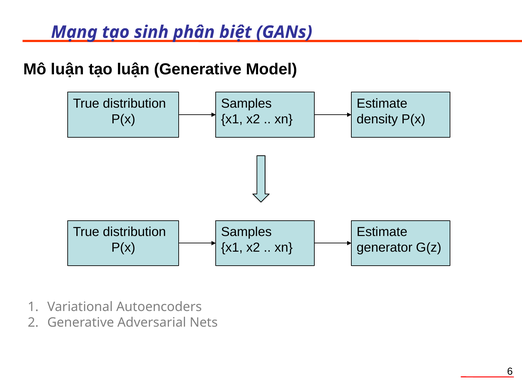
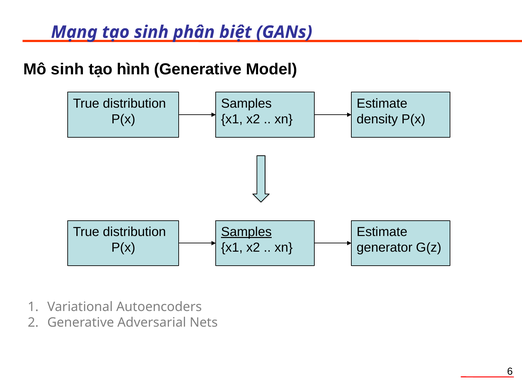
Mô luận: luận -> sinh
tạo luận: luận -> hình
Samples at (246, 232) underline: none -> present
